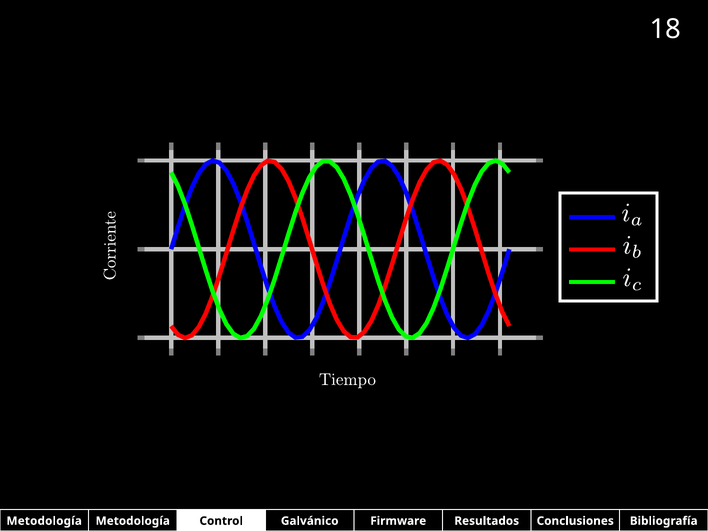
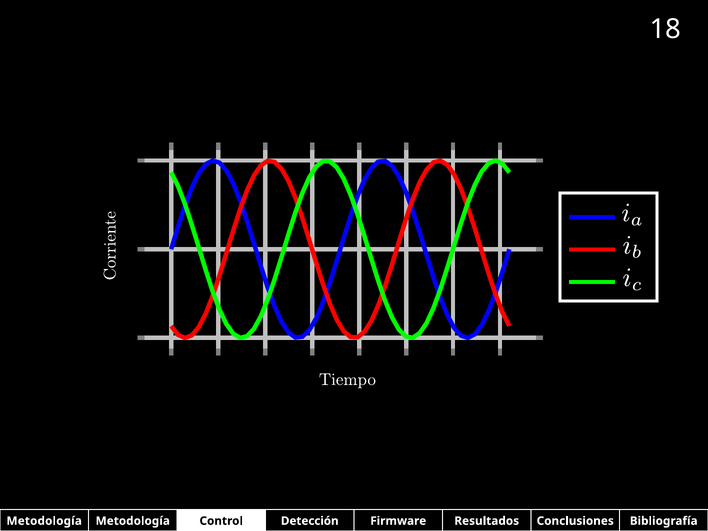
Galvánico: Galvánico -> Detección
